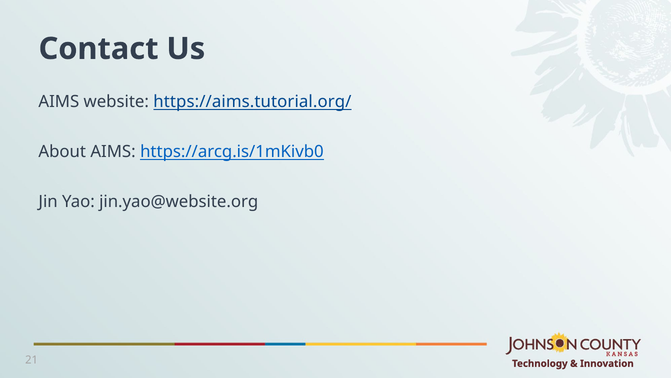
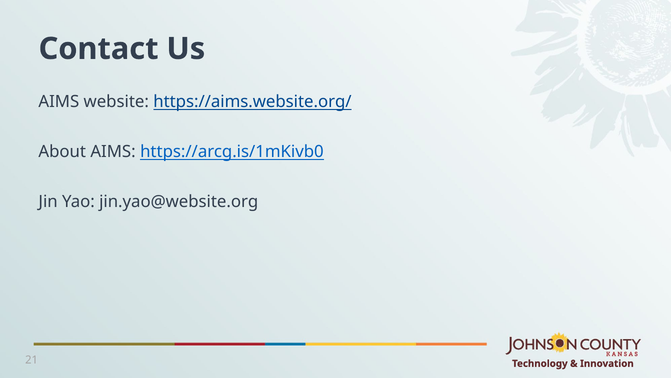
https://aims.tutorial.org/: https://aims.tutorial.org/ -> https://aims.website.org/
